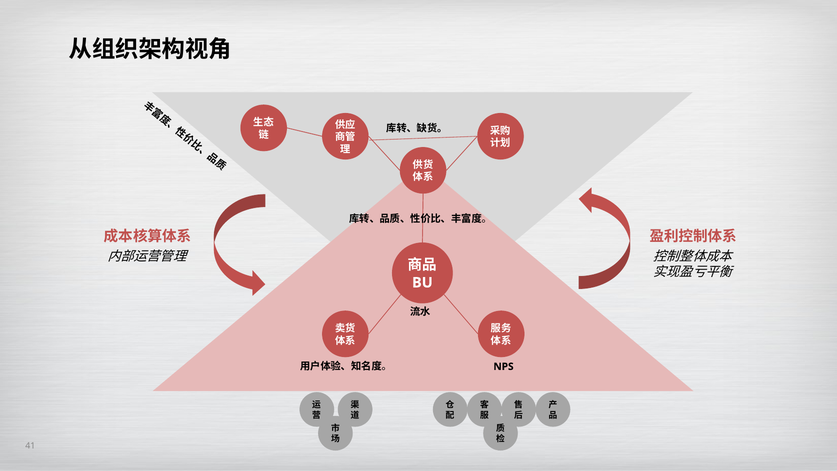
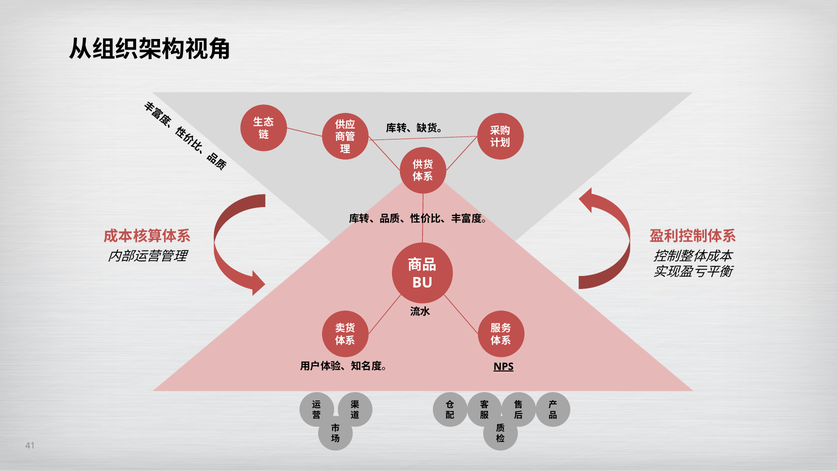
NPS underline: none -> present
